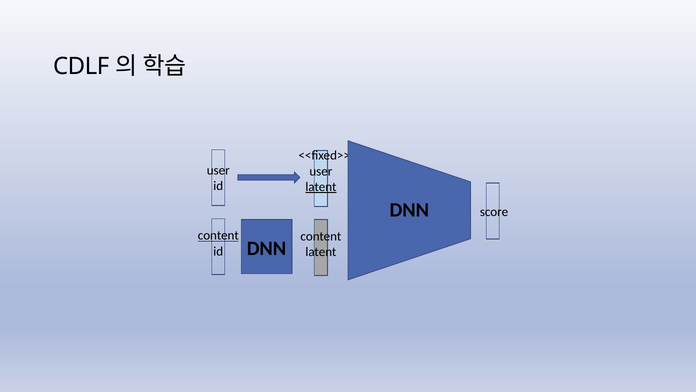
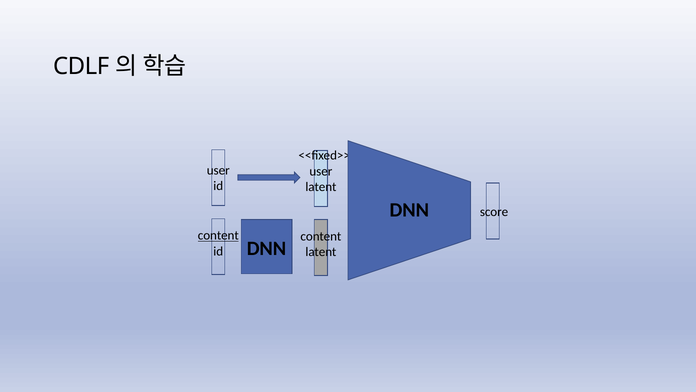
latent at (321, 187) underline: present -> none
